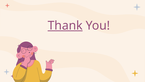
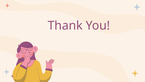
Thank underline: present -> none
